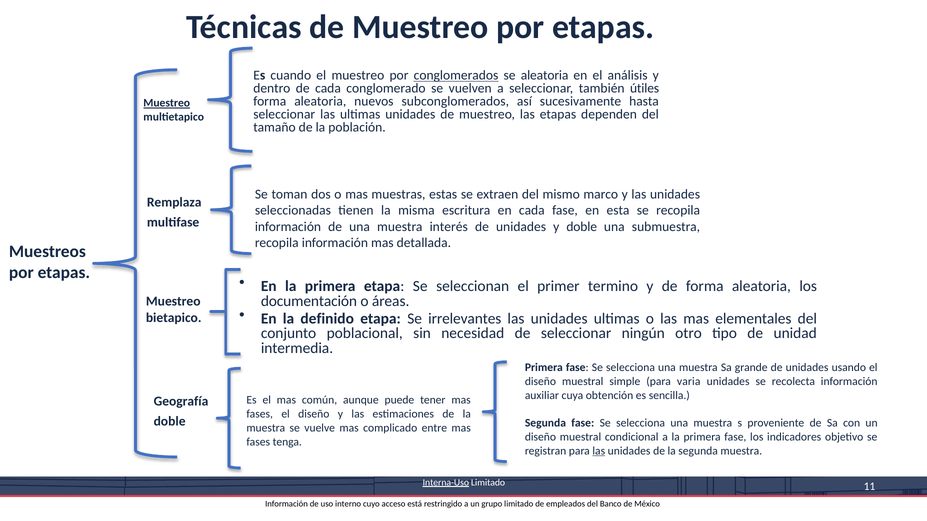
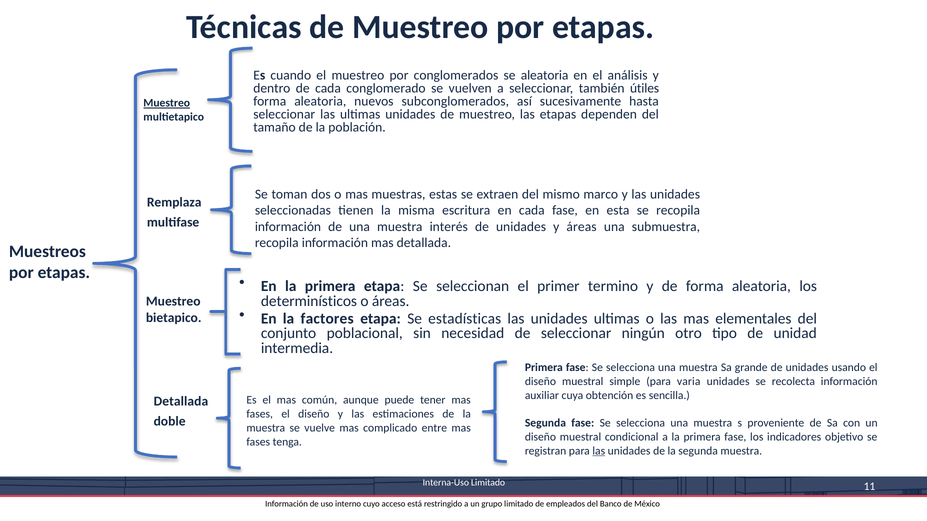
conglomerados underline: present -> none
y doble: doble -> áreas
documentación: documentación -> determinísticos
definido: definido -> factores
irrelevantes: irrelevantes -> estadísticas
Geografía at (181, 402): Geografía -> Detallada
Interna-Uso underline: present -> none
